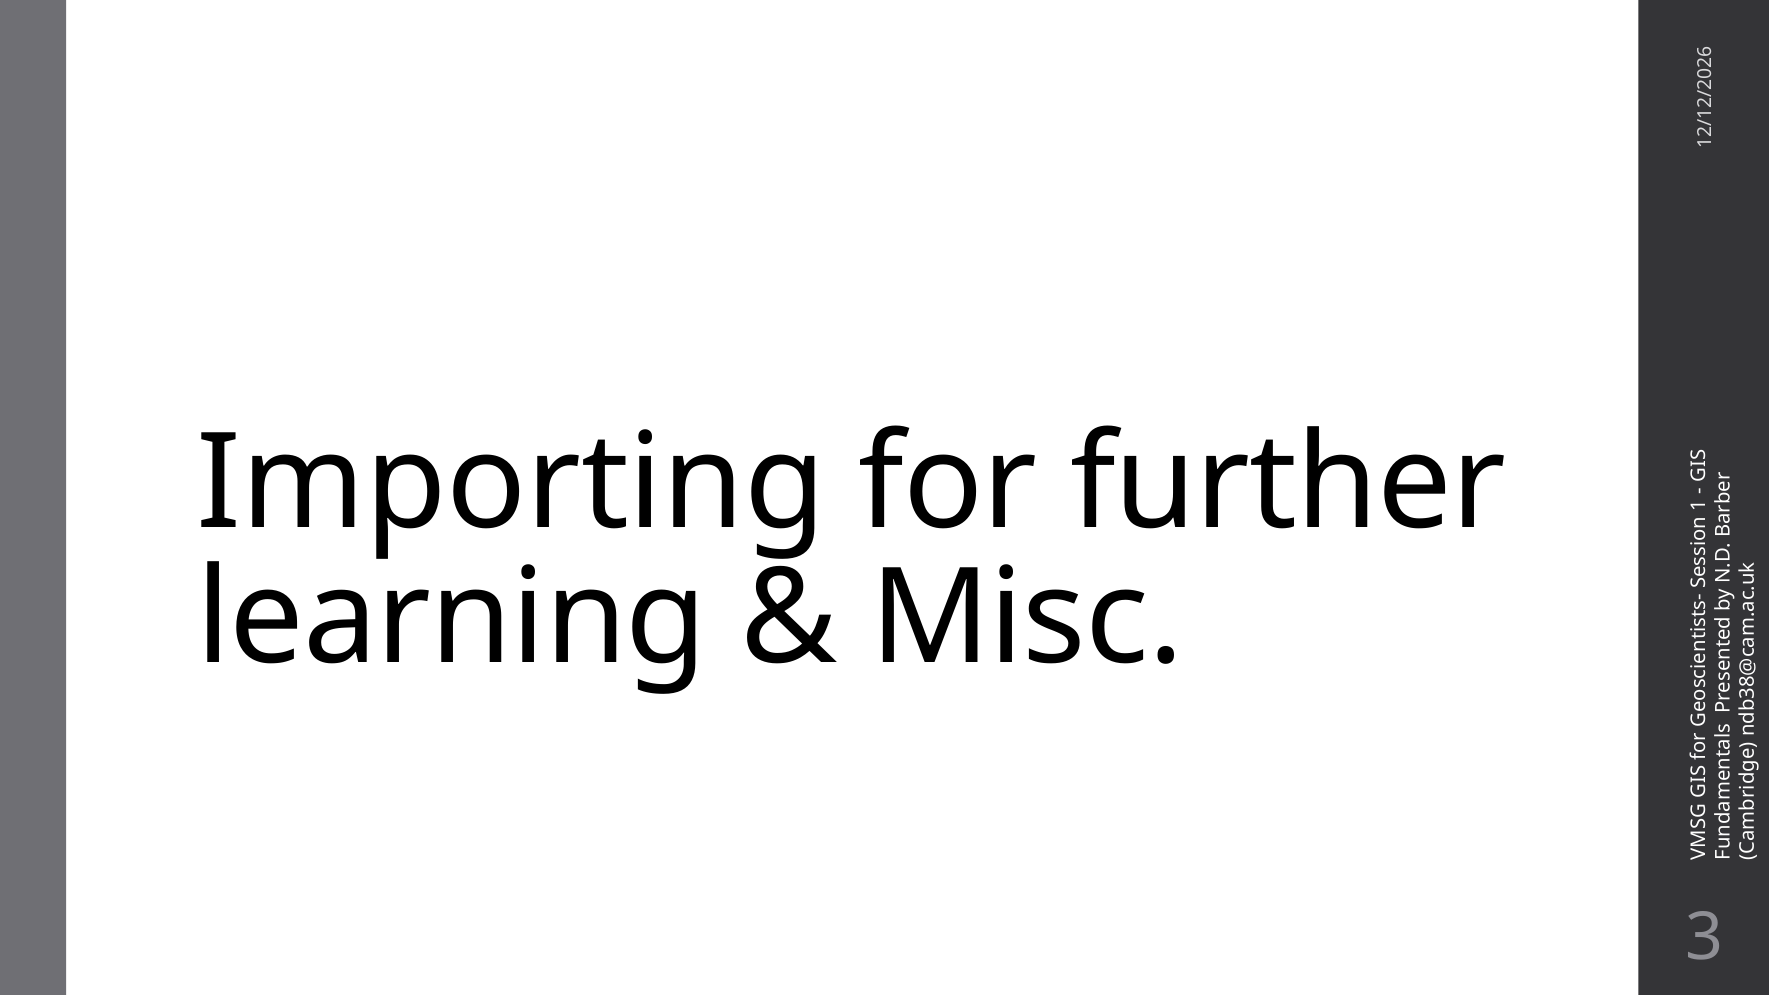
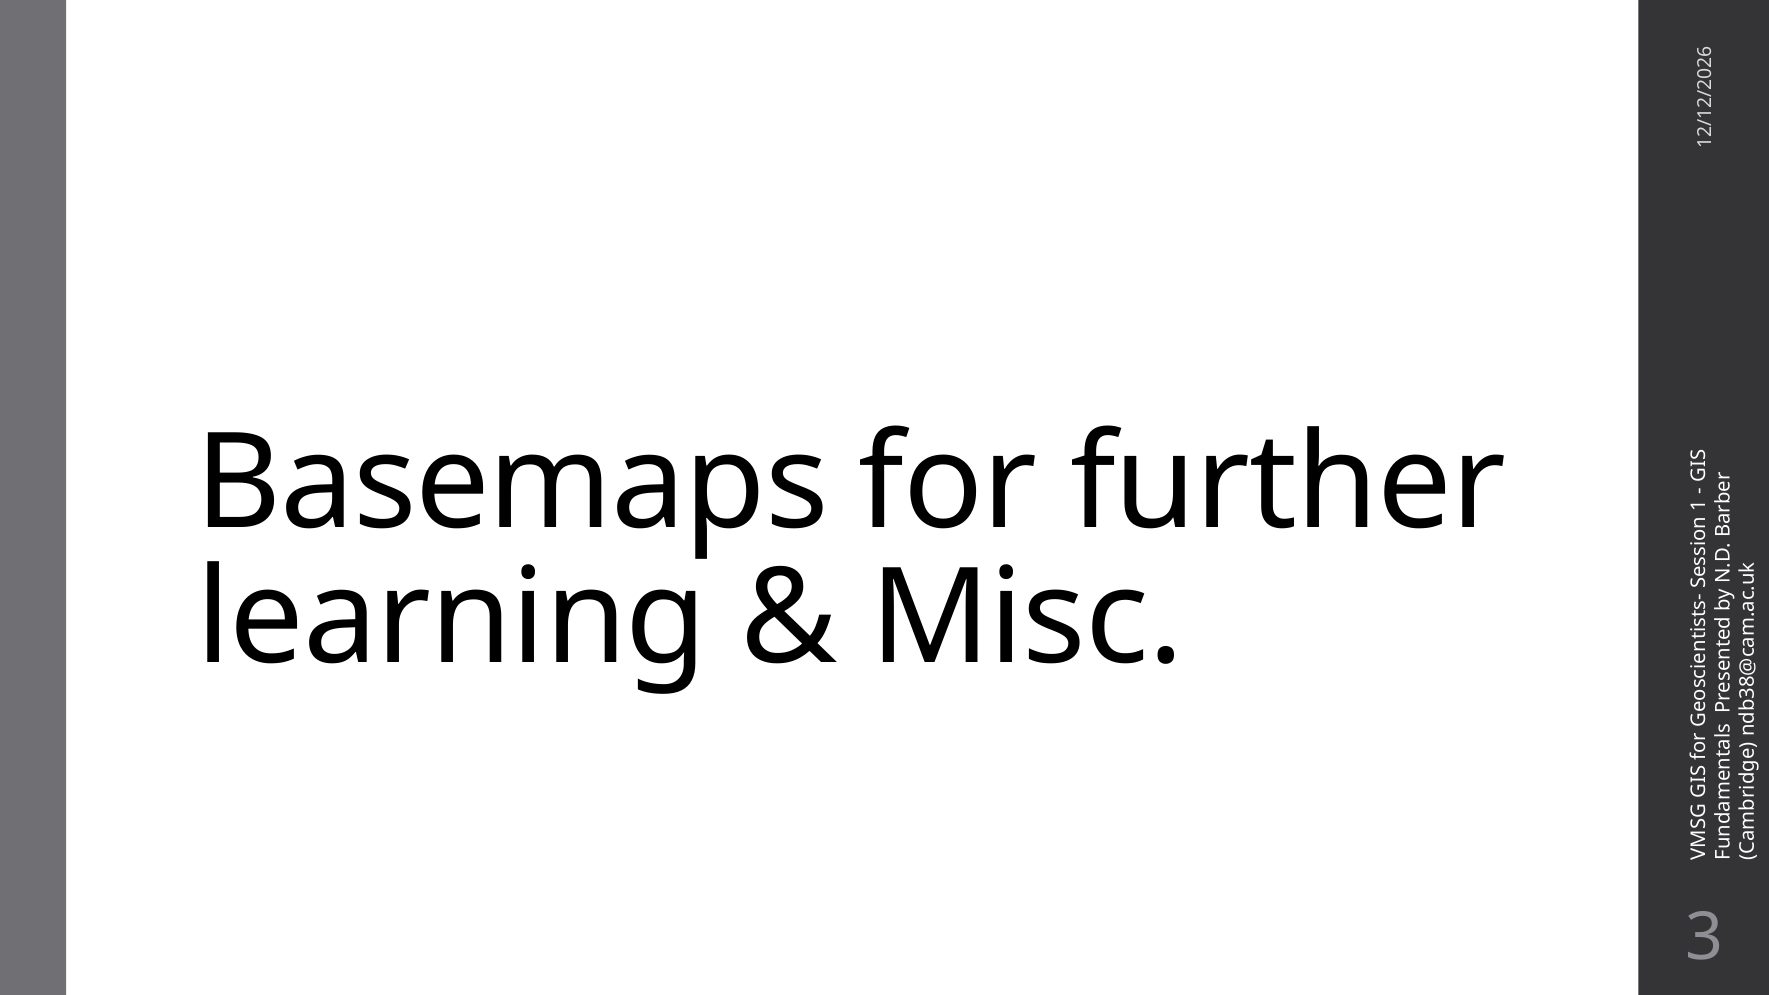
Importing: Importing -> Basemaps
